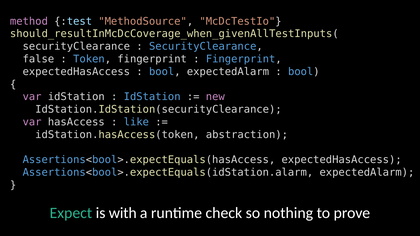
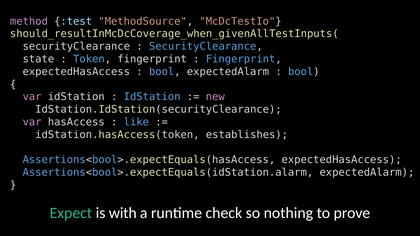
false: false -> state
abstraction: abstraction -> establishes
